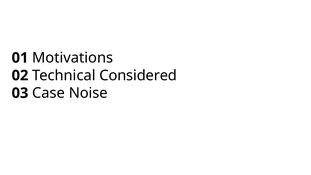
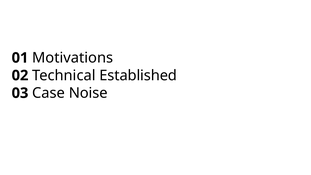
Considered: Considered -> Established
